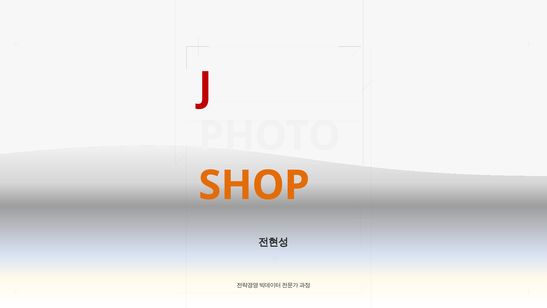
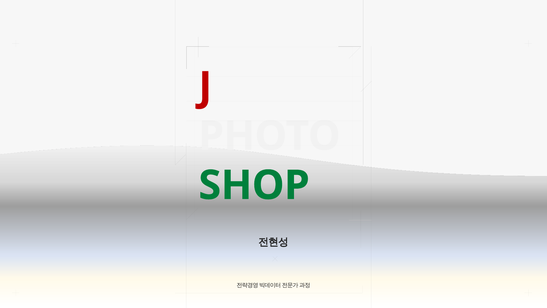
SHOP colour: orange -> green
